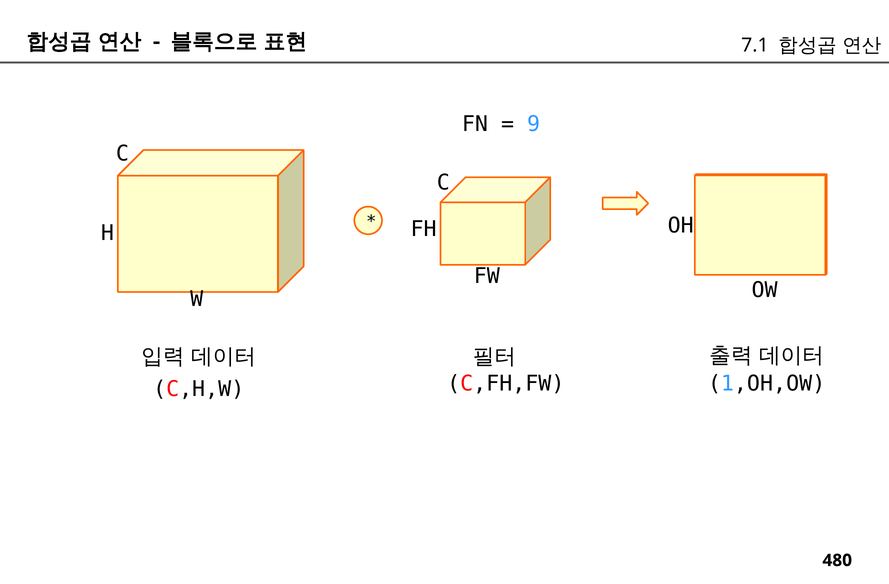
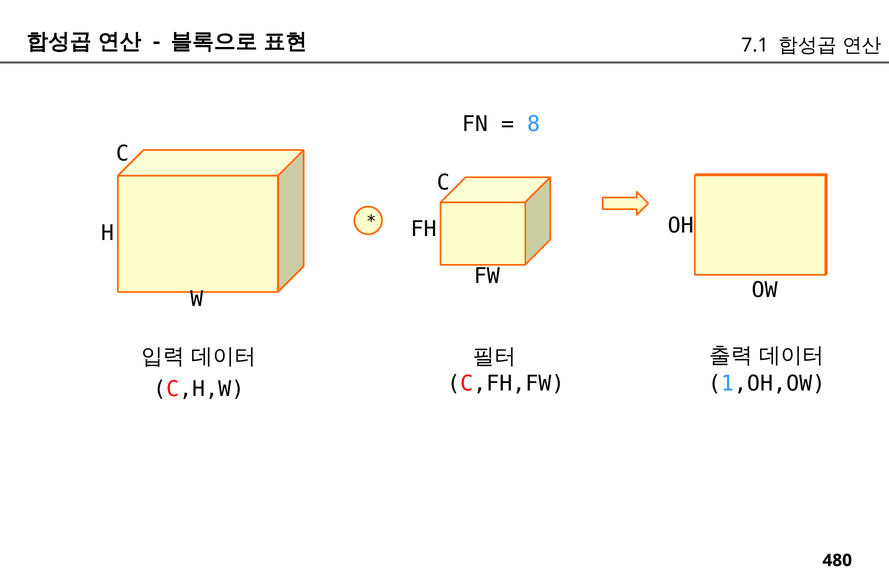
9: 9 -> 8
